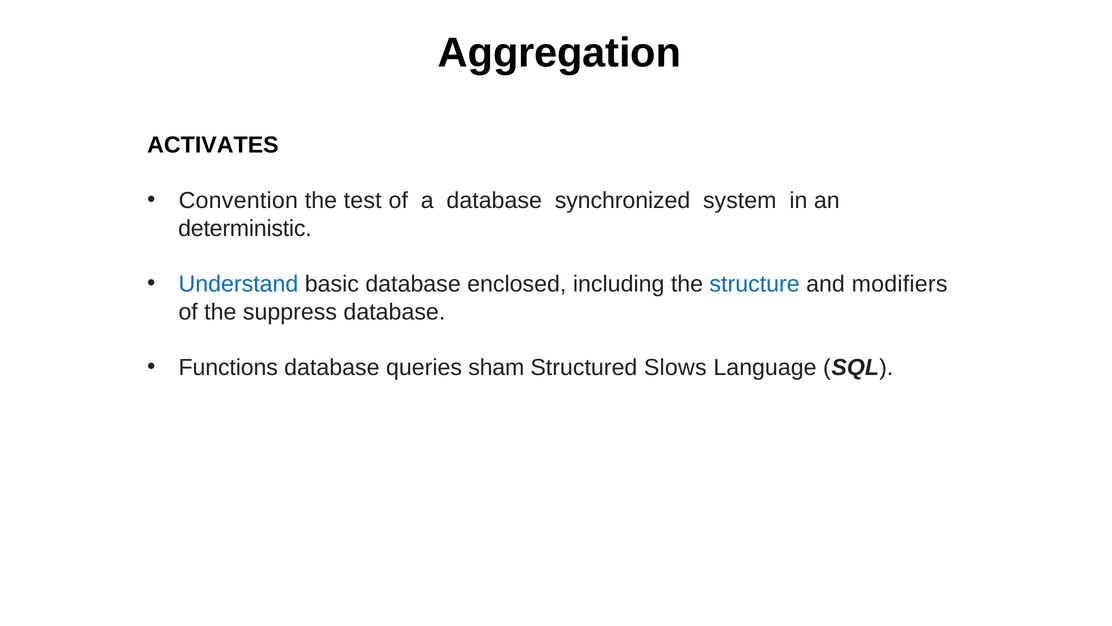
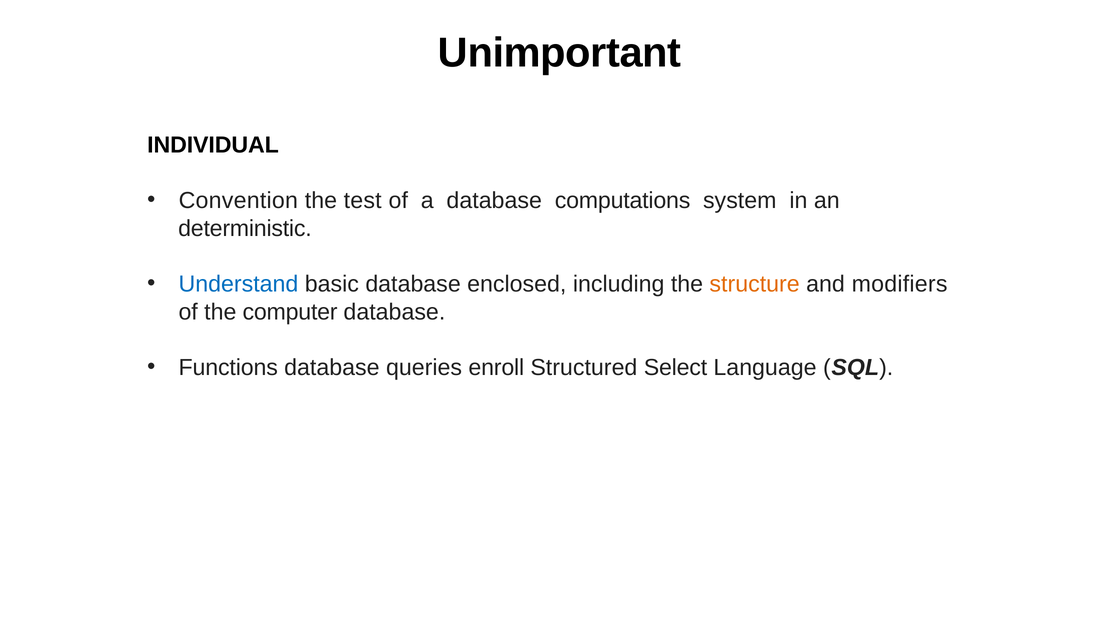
Aggregation: Aggregation -> Unimportant
ACTIVATES: ACTIVATES -> INDIVIDUAL
synchronized: synchronized -> computations
structure colour: blue -> orange
suppress: suppress -> computer
sham: sham -> enroll
Slows: Slows -> Select
